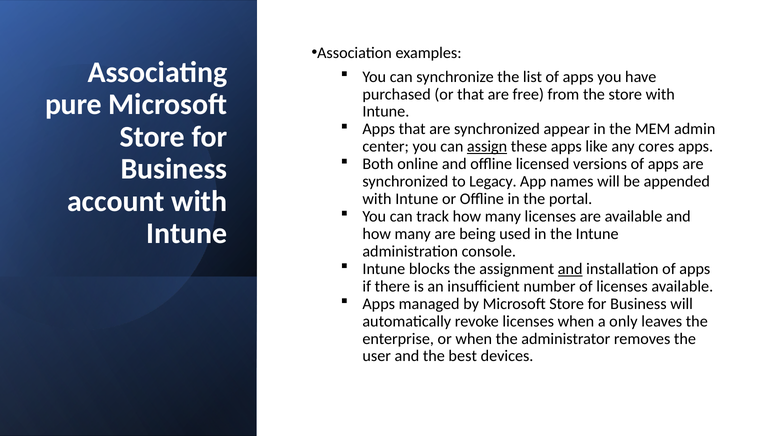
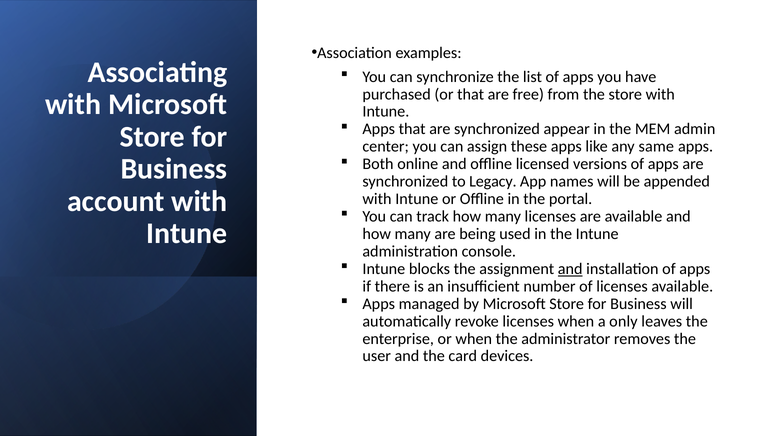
pure at (73, 104): pure -> with
assign underline: present -> none
cores: cores -> same
best: best -> card
